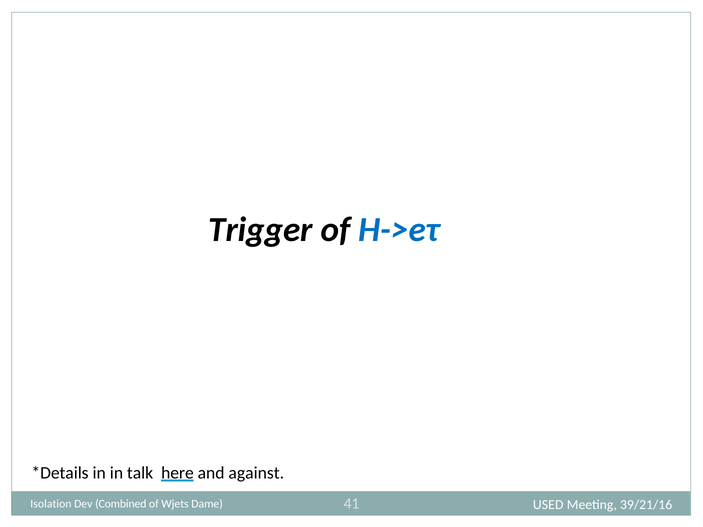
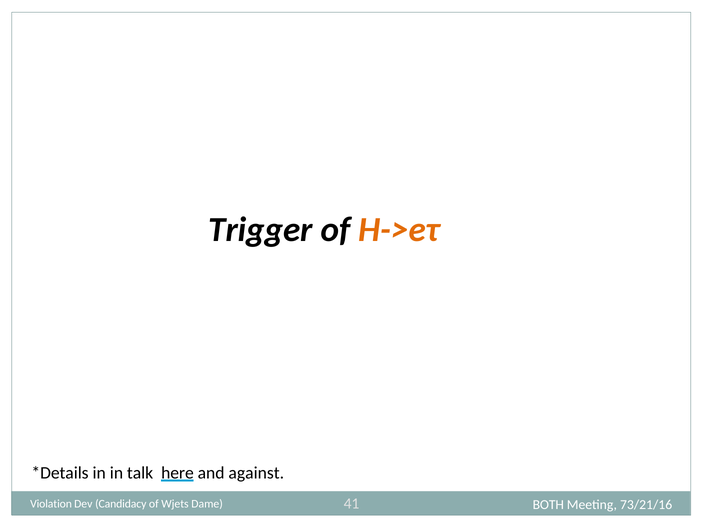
H->eτ colour: blue -> orange
Isolation: Isolation -> Violation
Combined: Combined -> Candidacy
USED: USED -> BOTH
39/21/16: 39/21/16 -> 73/21/16
